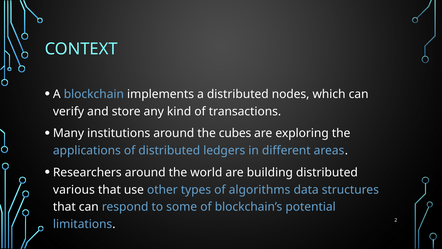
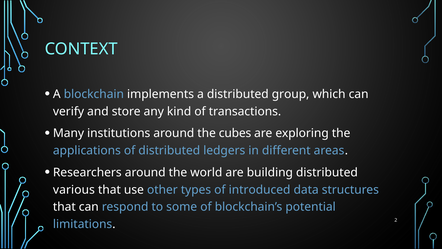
nodes: nodes -> group
algorithms: algorithms -> introduced
